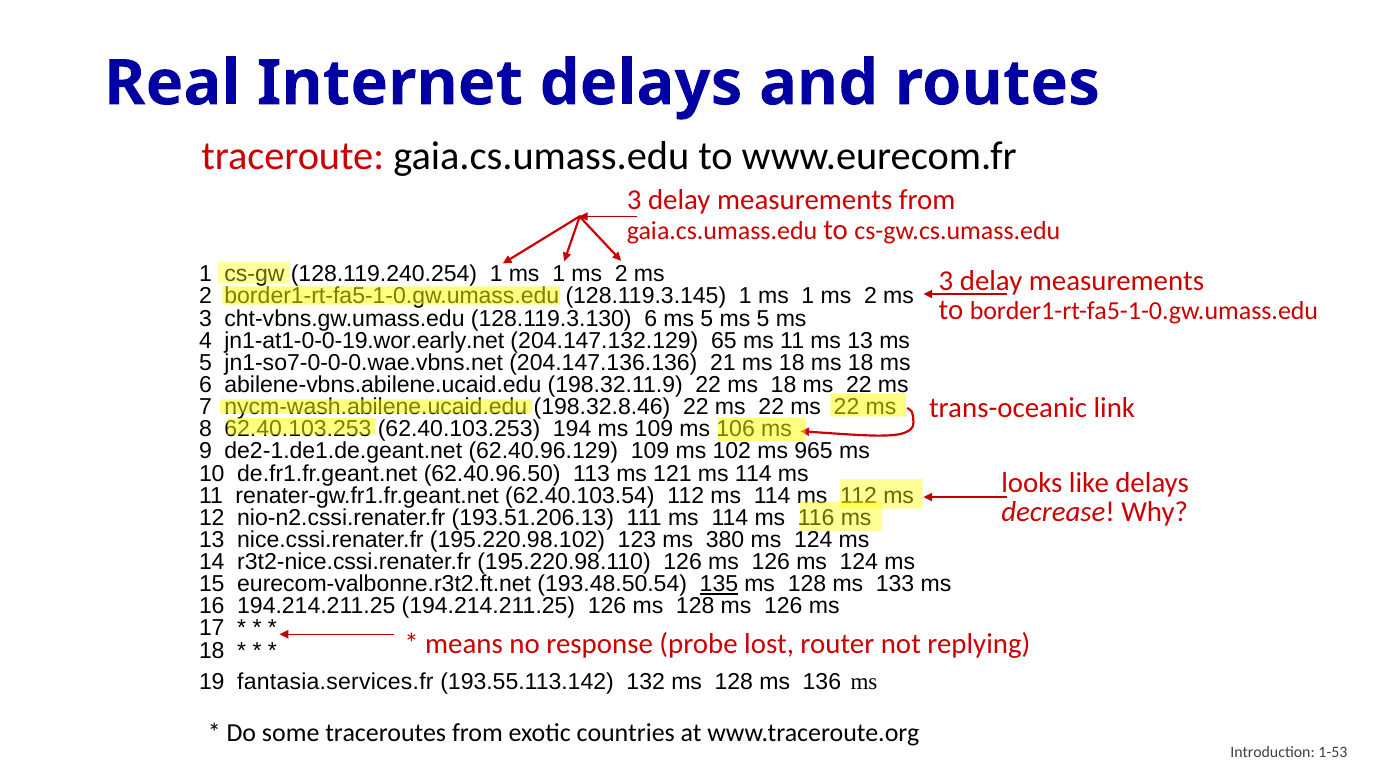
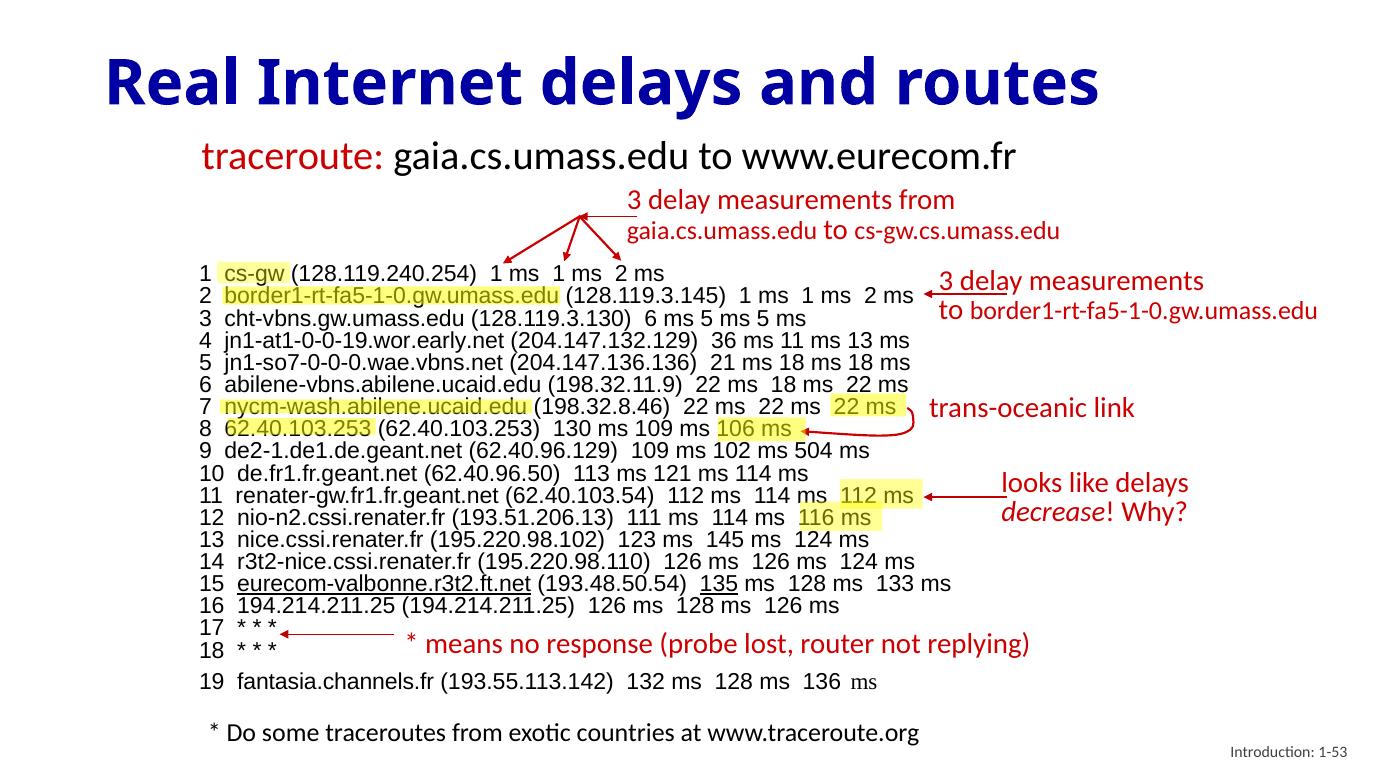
65: 65 -> 36
194: 194 -> 130
965: 965 -> 504
380: 380 -> 145
eurecom-valbonne.r3t2.ft.net underline: none -> present
fantasia.services.fr: fantasia.services.fr -> fantasia.channels.fr
